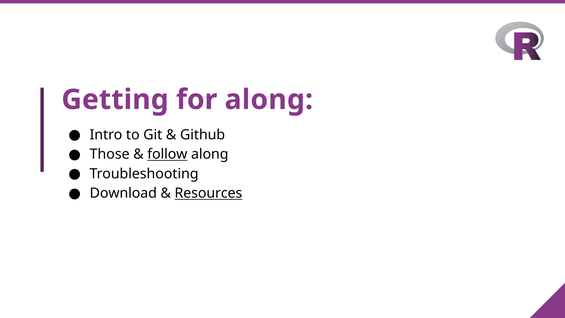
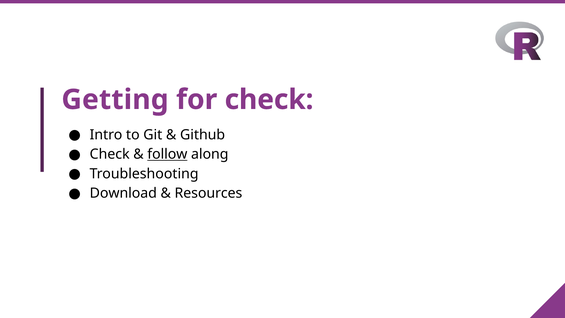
for along: along -> check
Those at (110, 154): Those -> Check
Resources underline: present -> none
